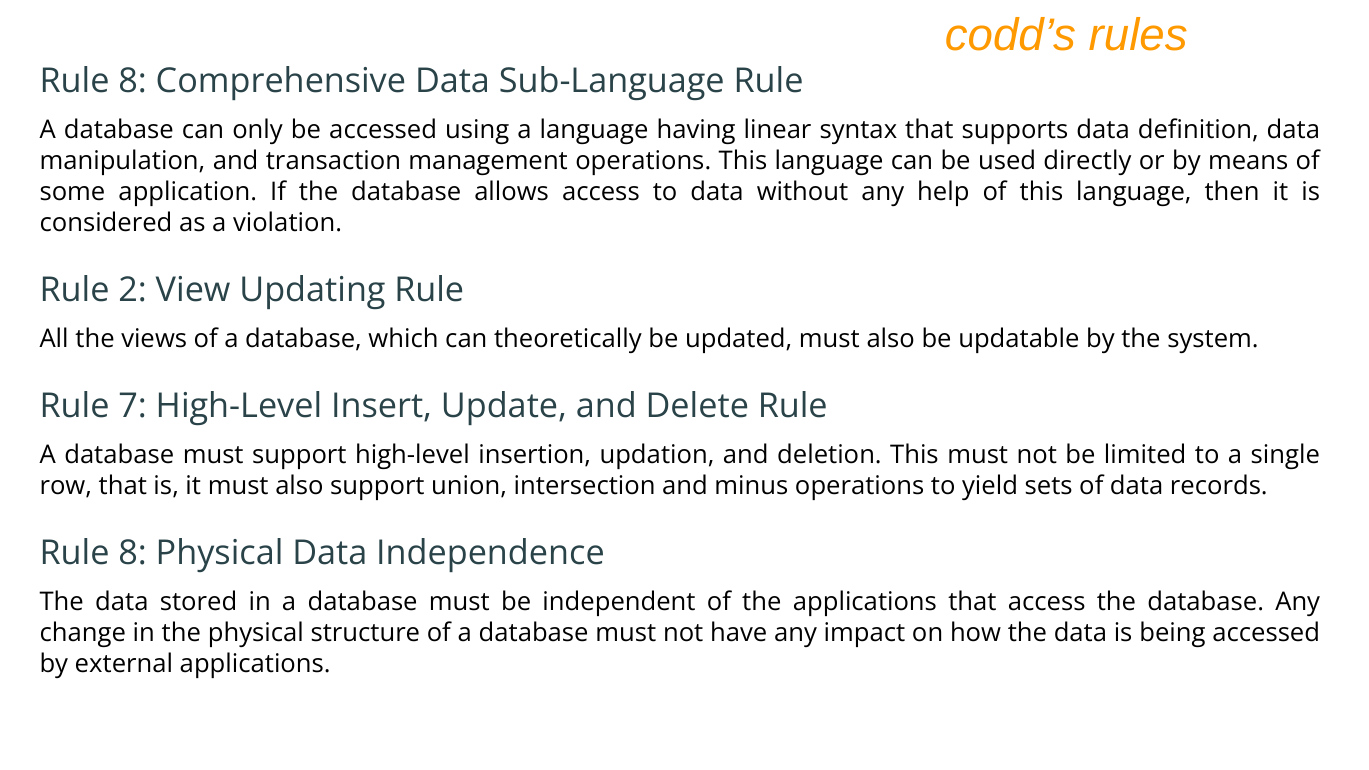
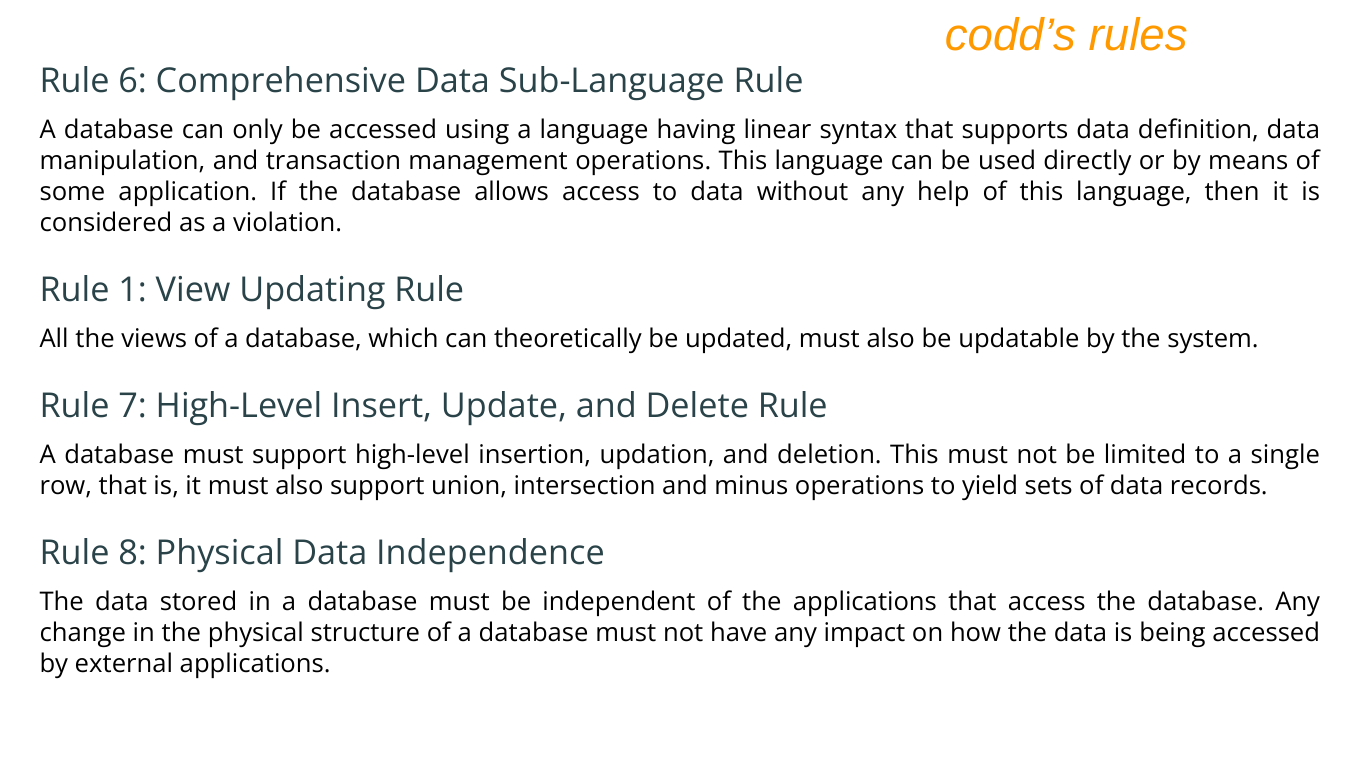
8 at (133, 81): 8 -> 6
2: 2 -> 1
